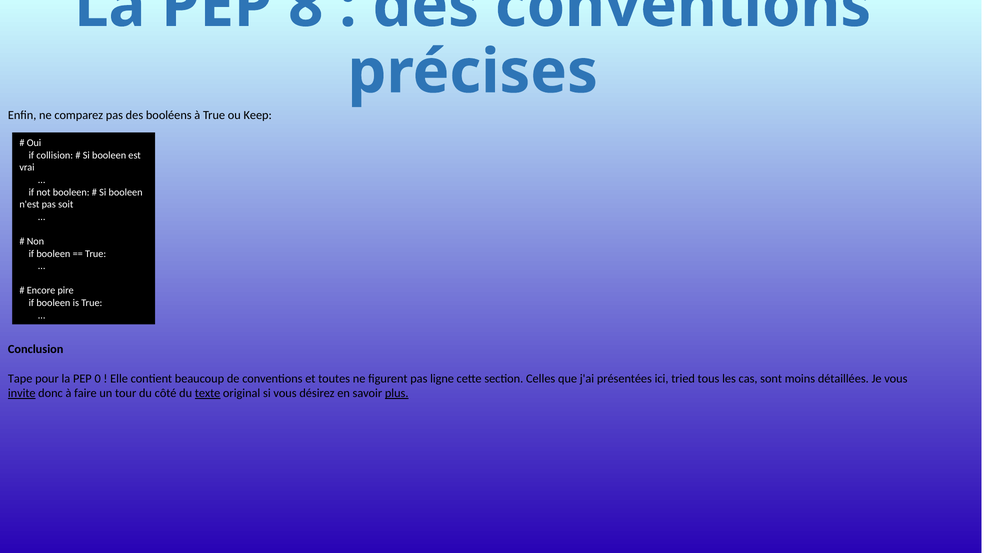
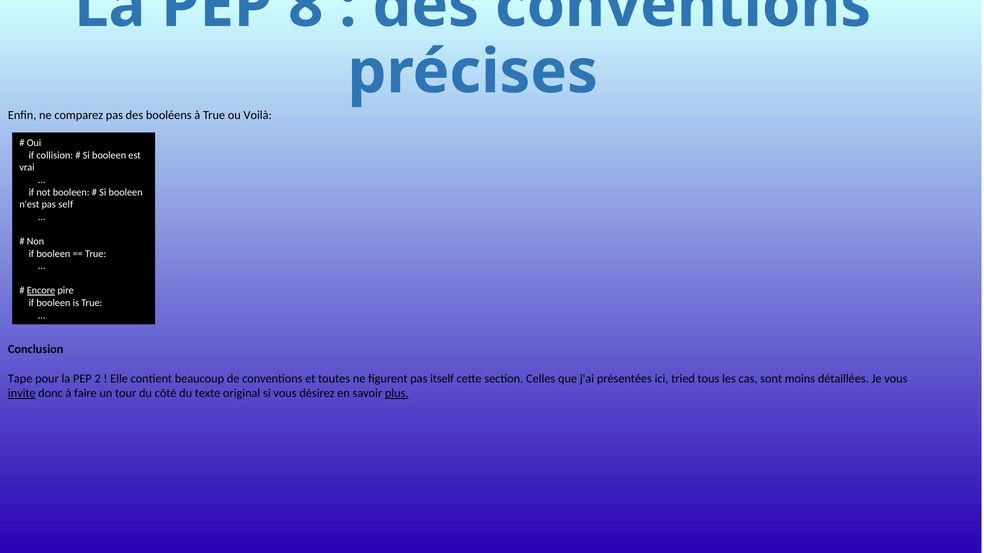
Keep: Keep -> Voilà
soit: soit -> self
Encore underline: none -> present
0: 0 -> 2
ligne: ligne -> itself
texte underline: present -> none
